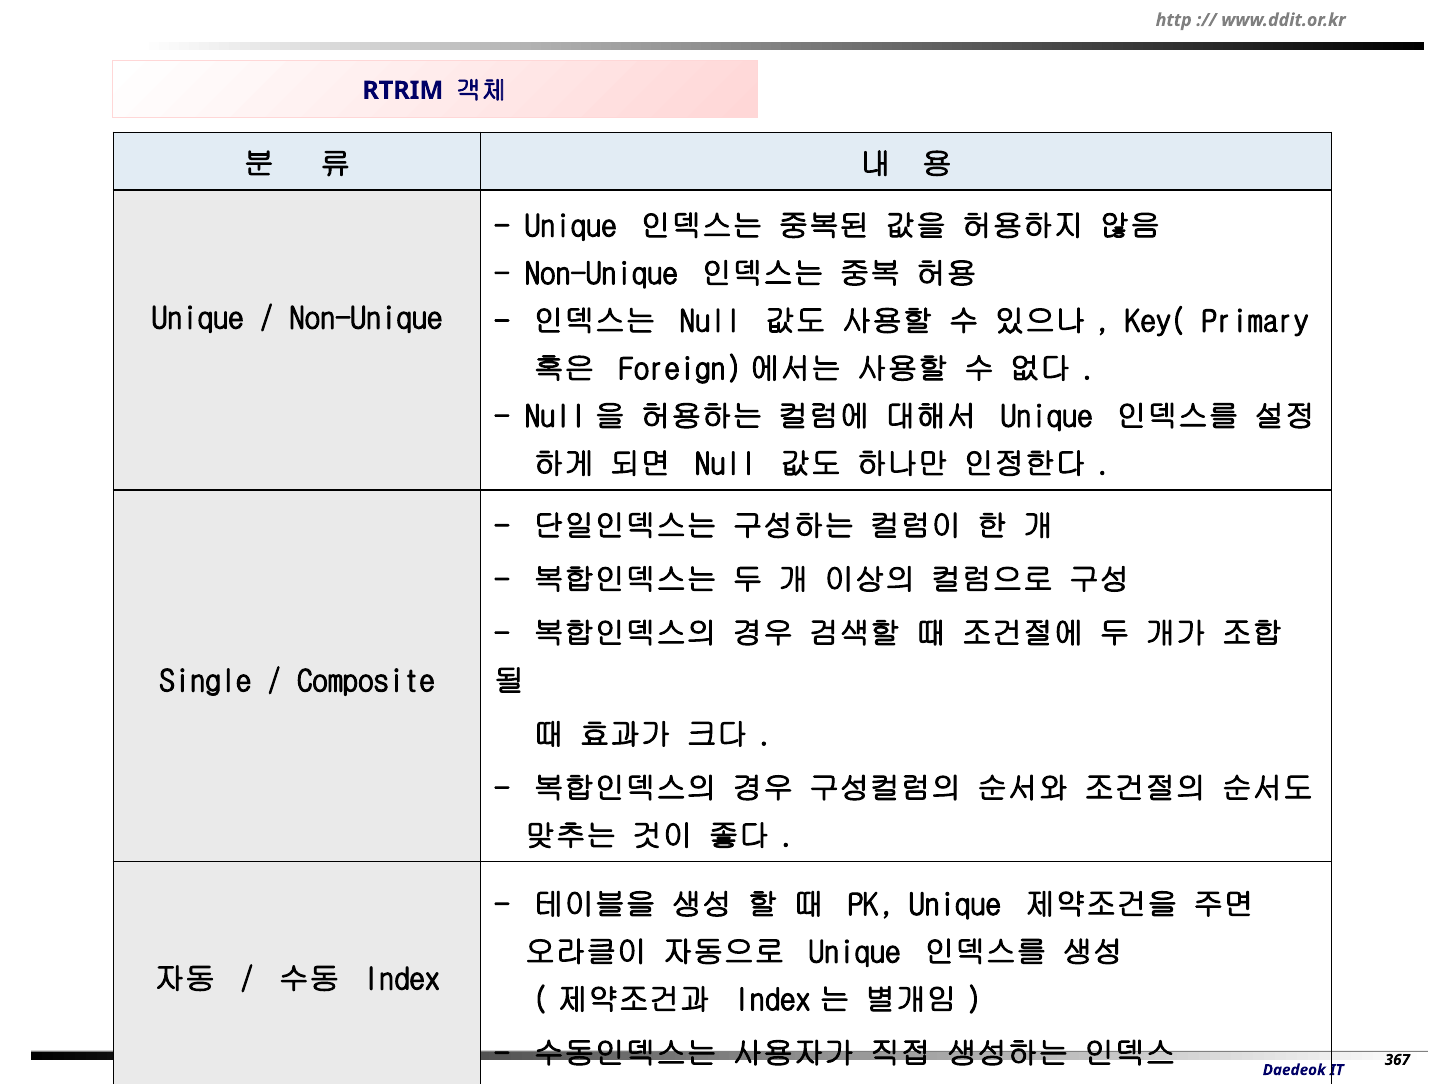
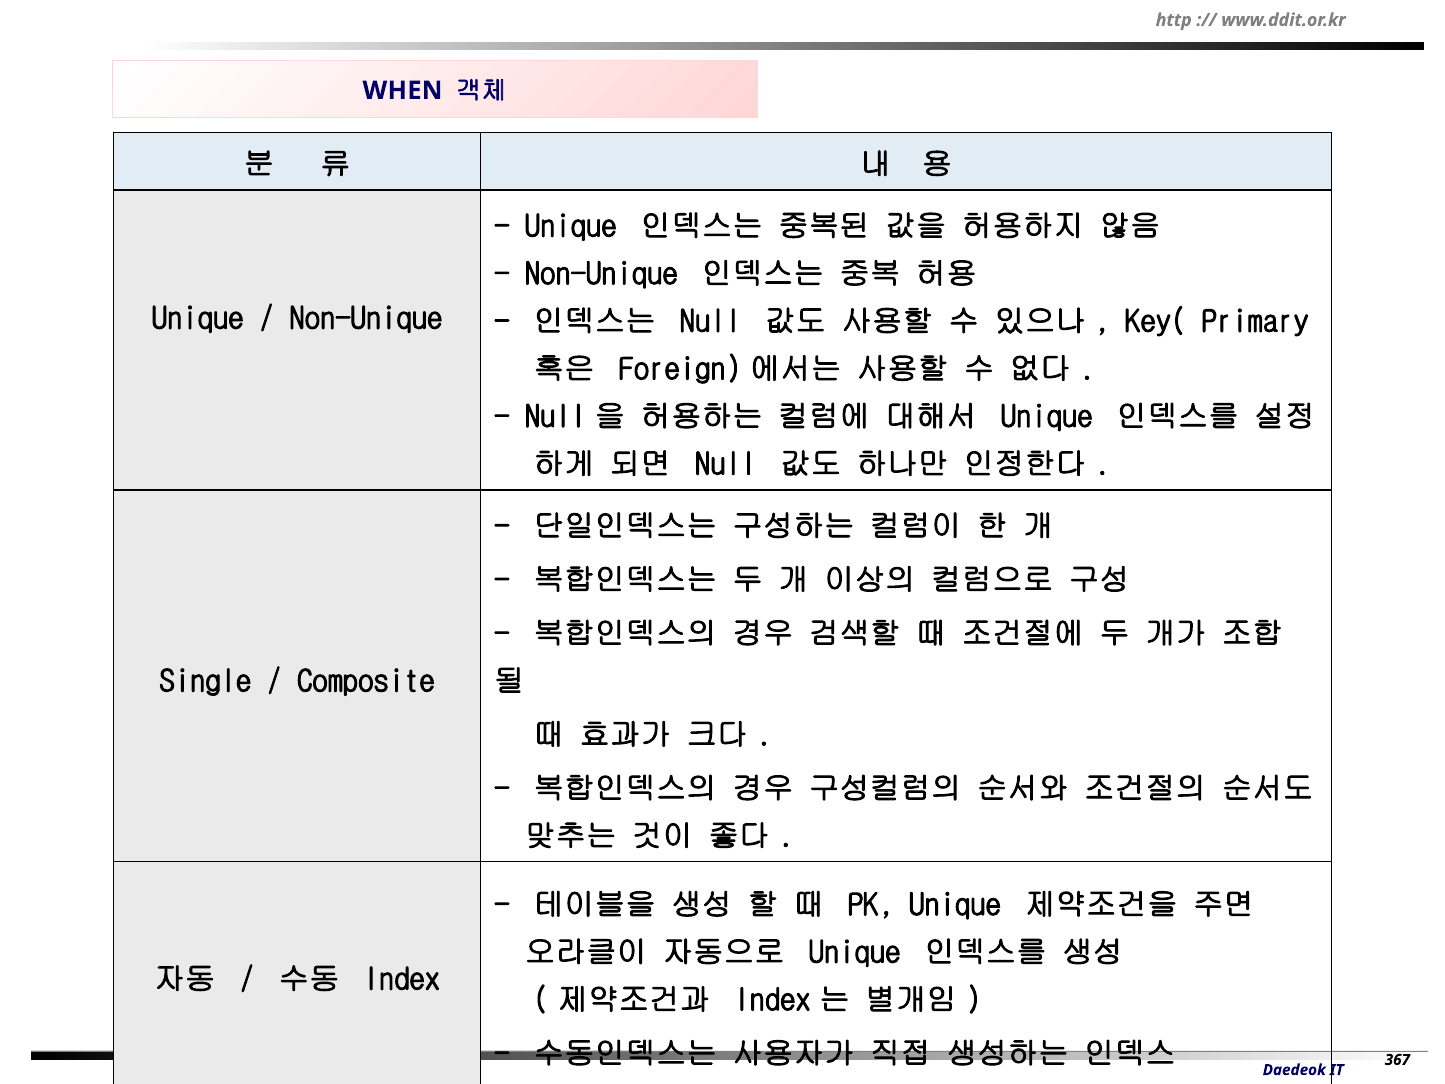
RTRIM: RTRIM -> WHEN
